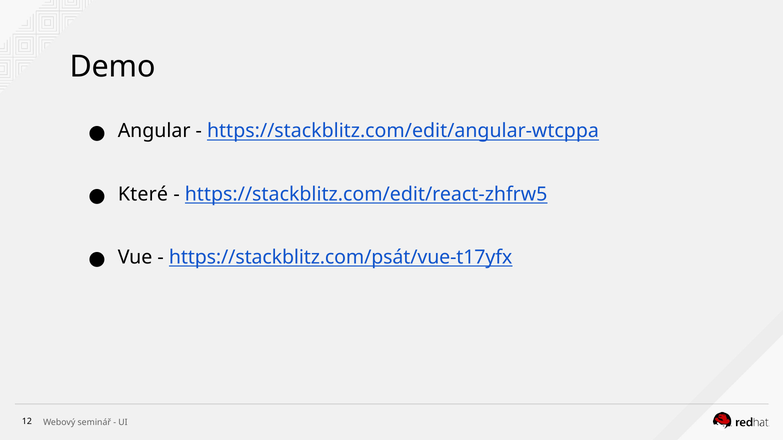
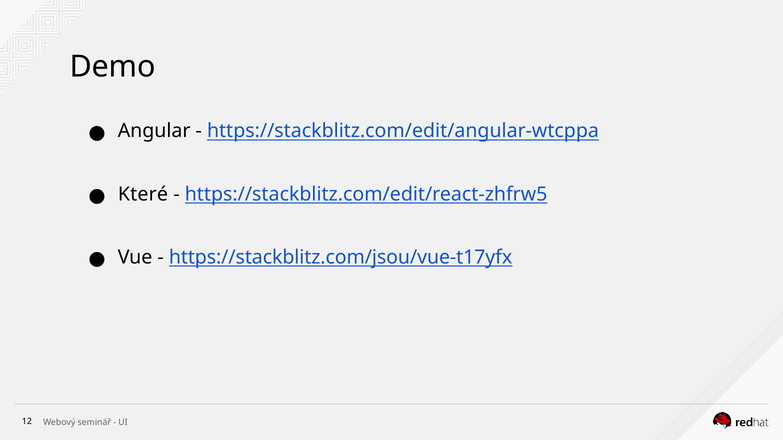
https://stackblitz.com/psát/vue-t17yfx: https://stackblitz.com/psát/vue-t17yfx -> https://stackblitz.com/jsou/vue-t17yfx
